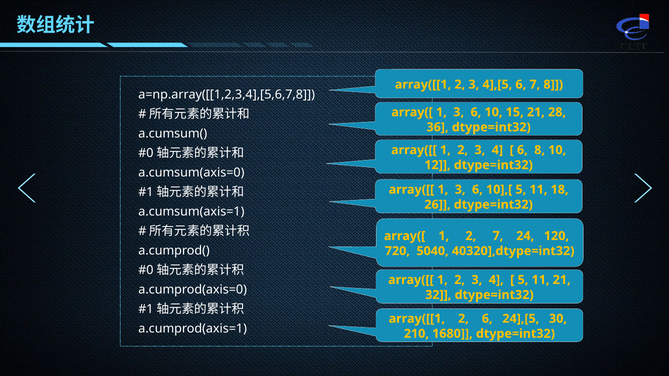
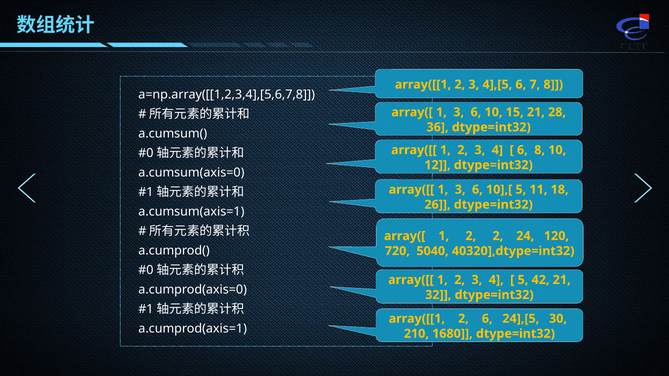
2 7: 7 -> 2
11 at (541, 280): 11 -> 42
